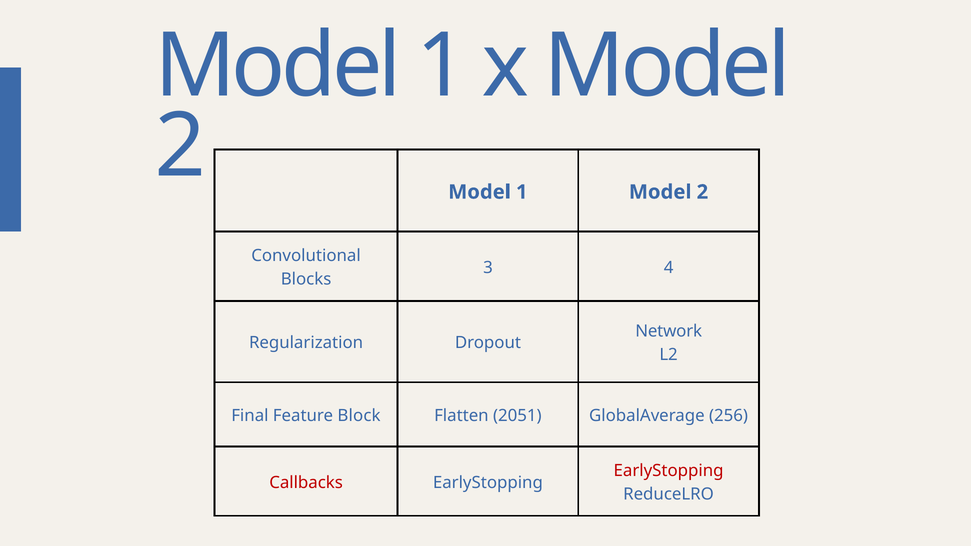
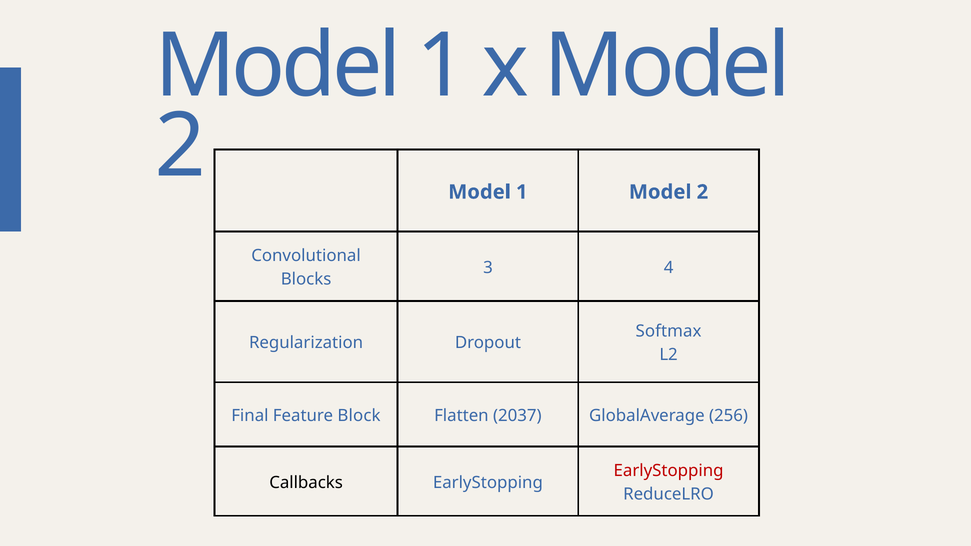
Network: Network -> Softmax
2051: 2051 -> 2037
Callbacks colour: red -> black
